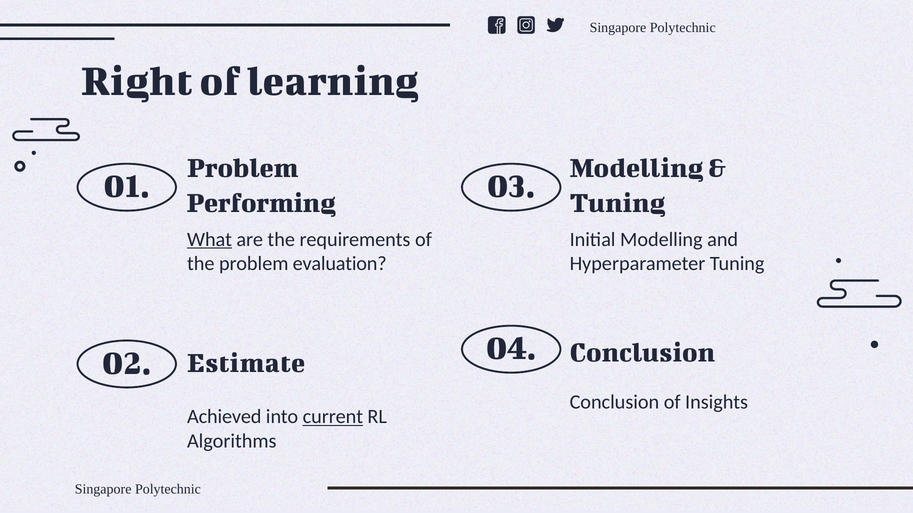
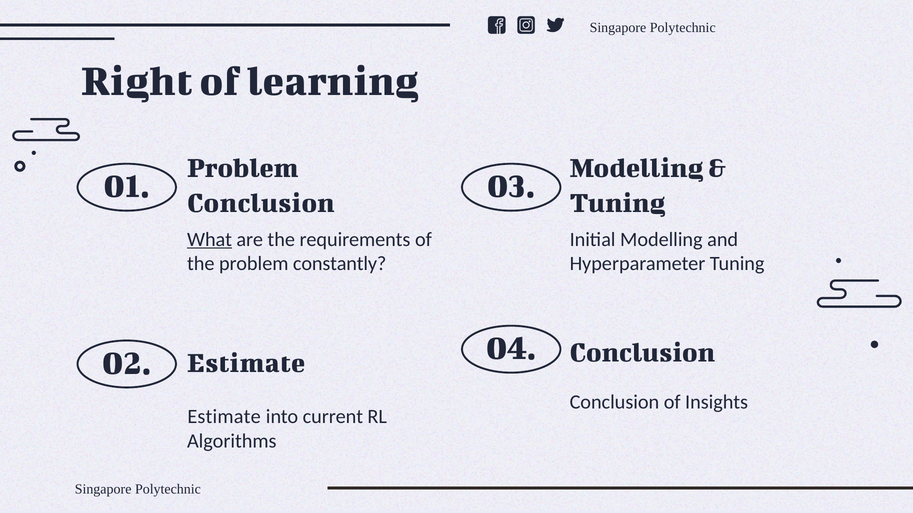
Performing at (261, 203): Performing -> Conclusion
evaluation: evaluation -> constantly
Achieved at (224, 417): Achieved -> Estimate
current underline: present -> none
